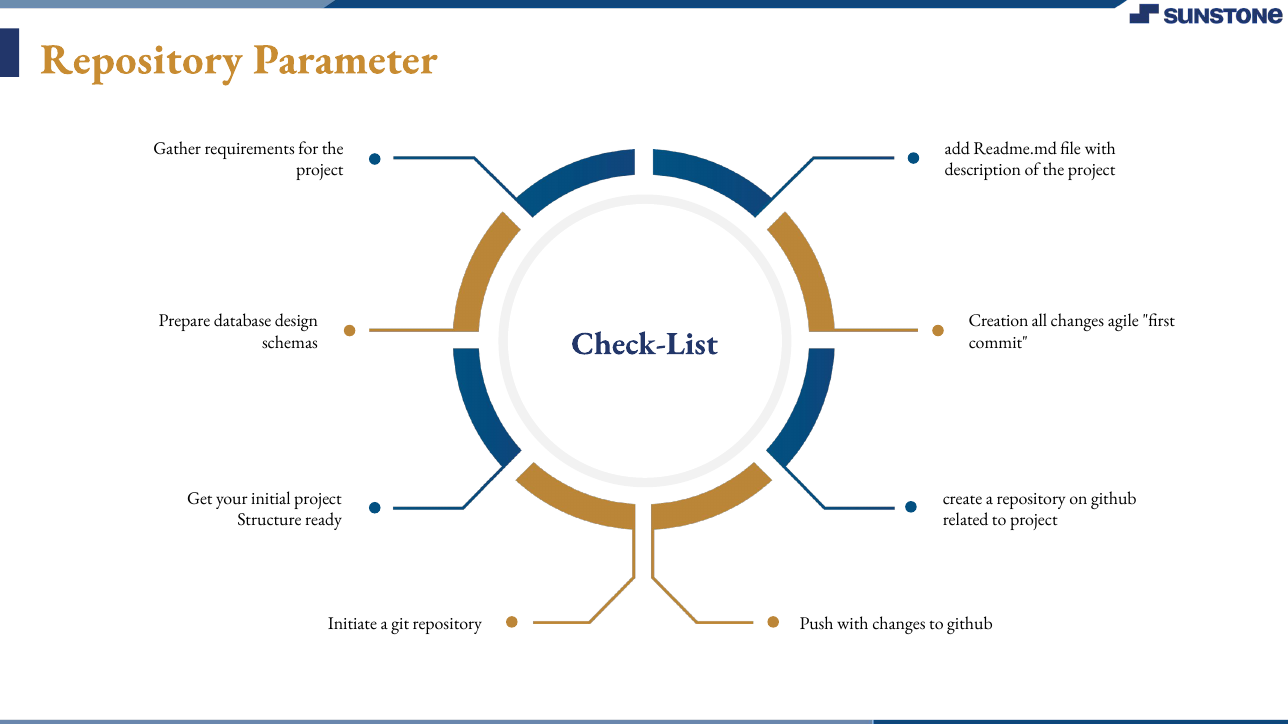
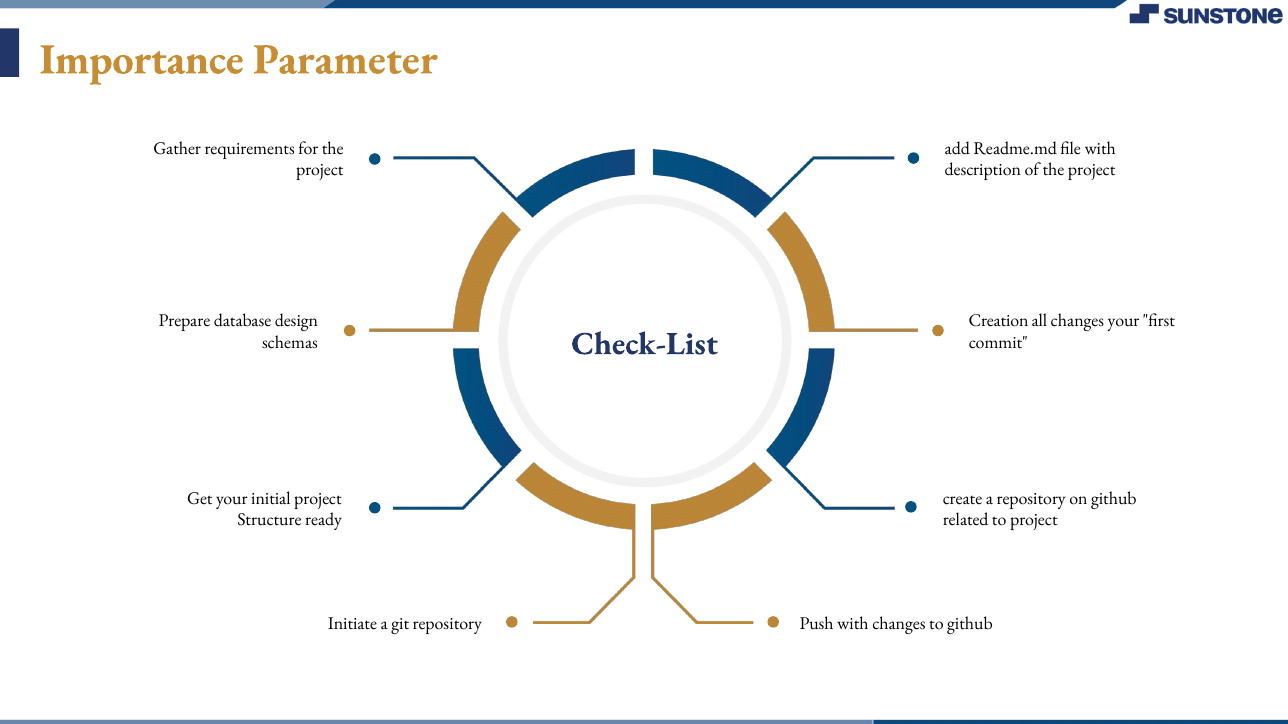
Repository at (141, 59): Repository -> Importance
changes agile: agile -> your
